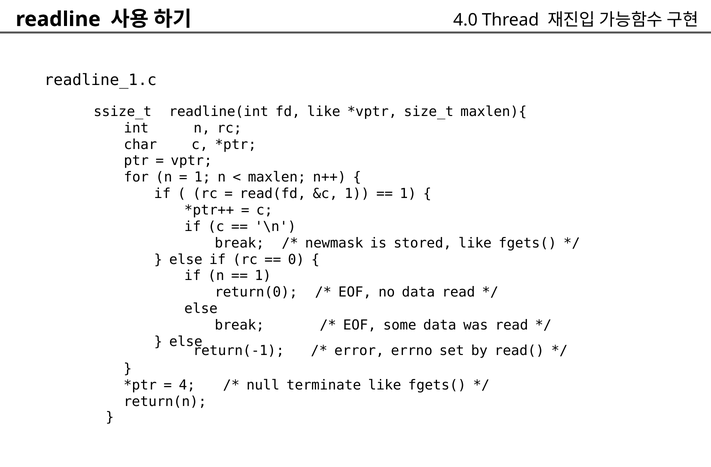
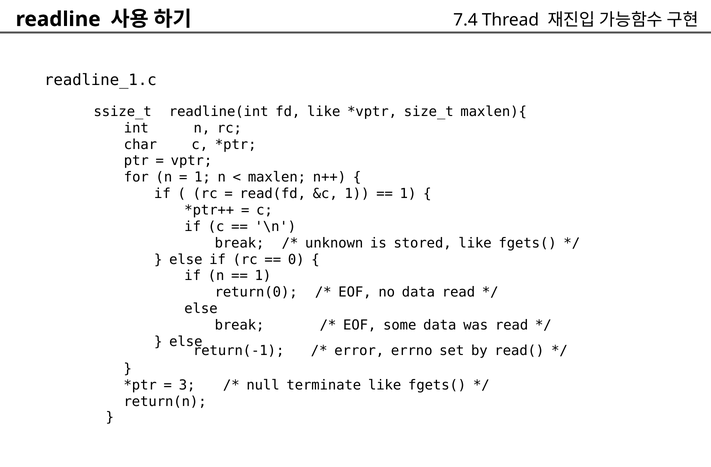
4.0: 4.0 -> 7.4
newmask: newmask -> unknown
4: 4 -> 3
